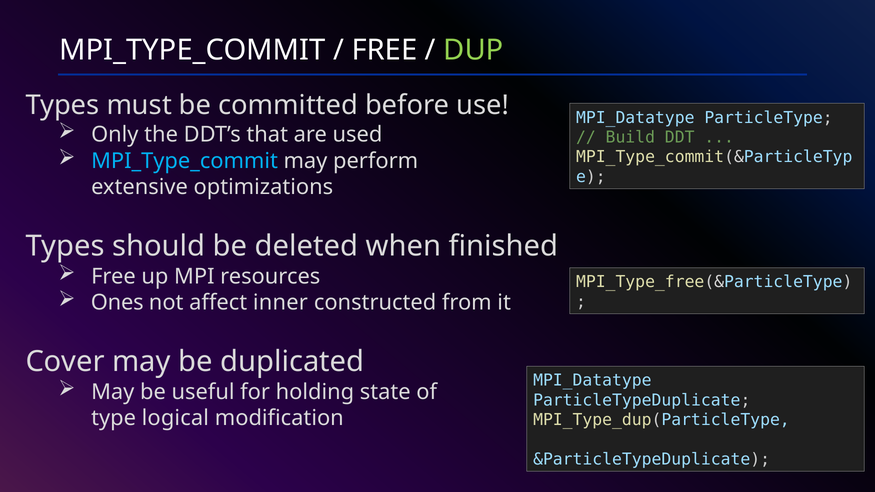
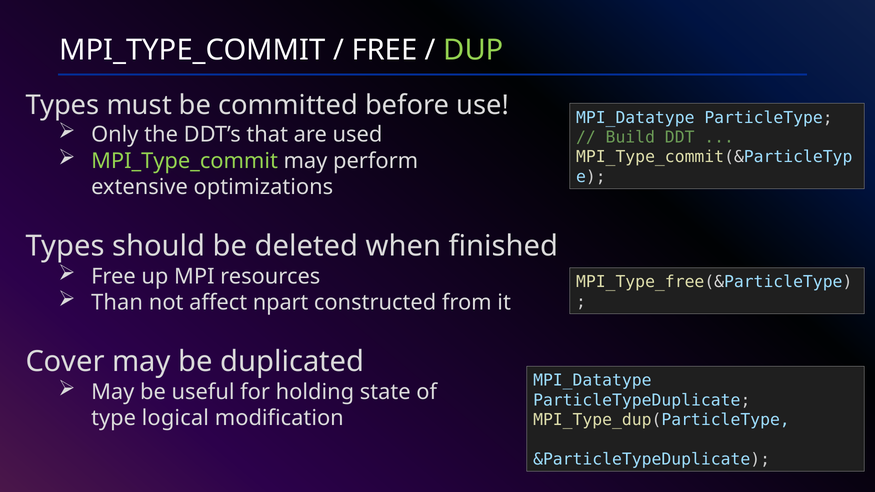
MPI_Type_commit at (185, 161) colour: light blue -> light green
Ones: Ones -> Than
inner: inner -> npart
